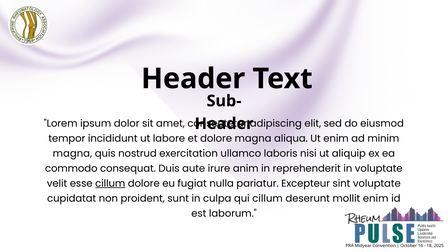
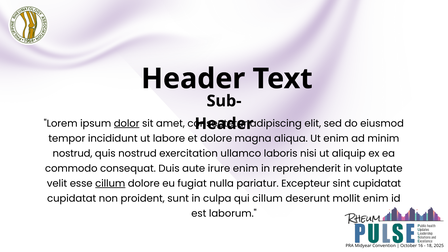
dolor underline: none -> present
magna at (72, 153): magna -> nostrud
irure anim: anim -> enim
sint voluptate: voluptate -> cupidatat
